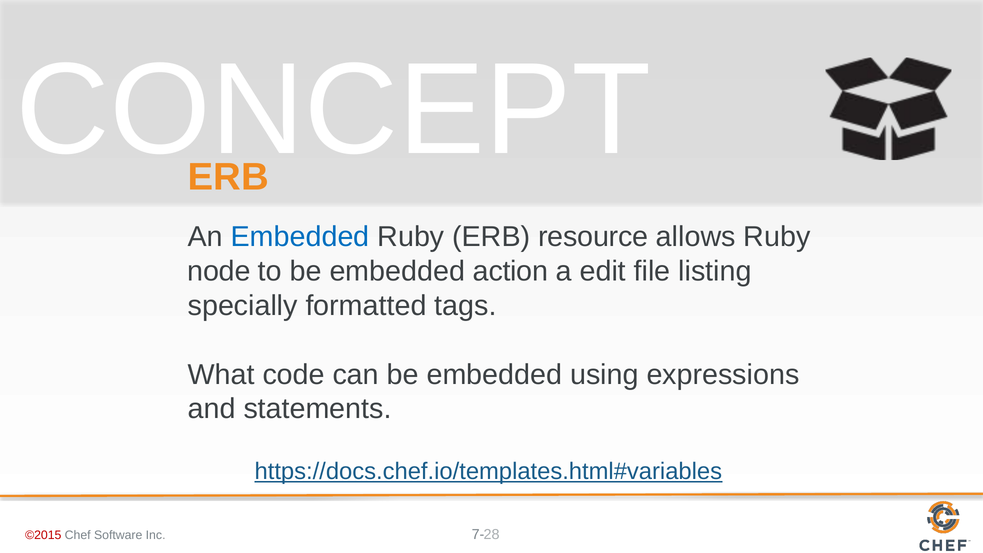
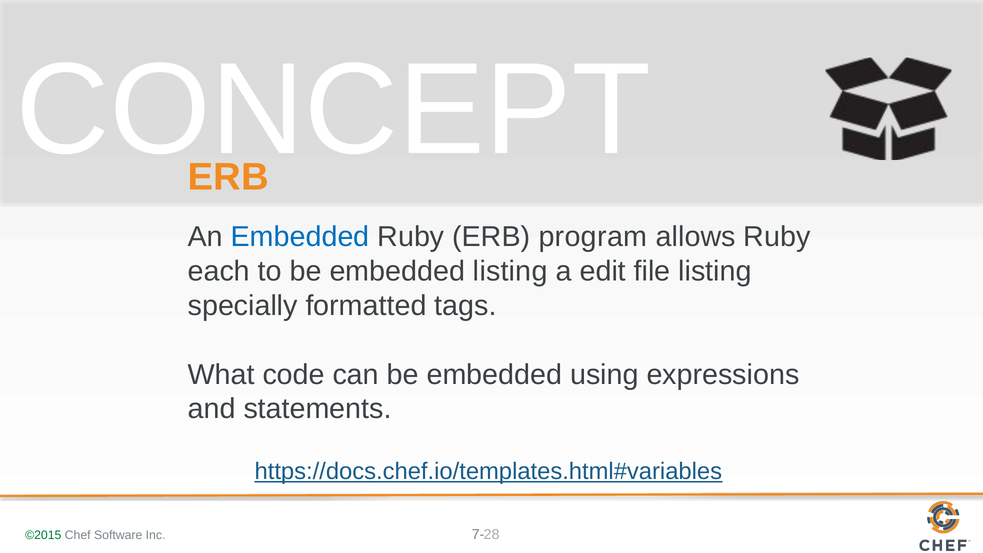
resource: resource -> program
node: node -> each
embedded action: action -> listing
©2015 colour: red -> green
